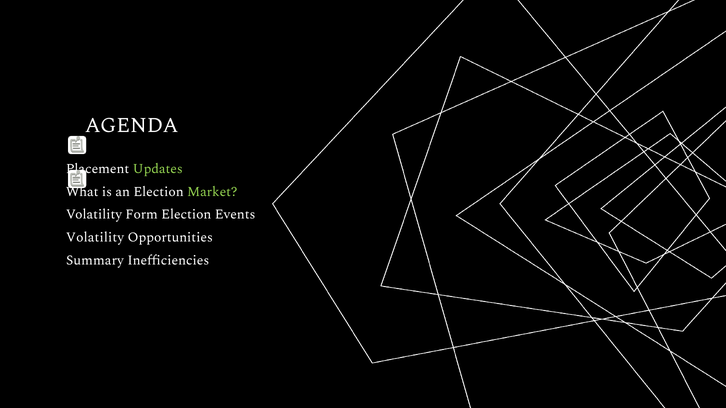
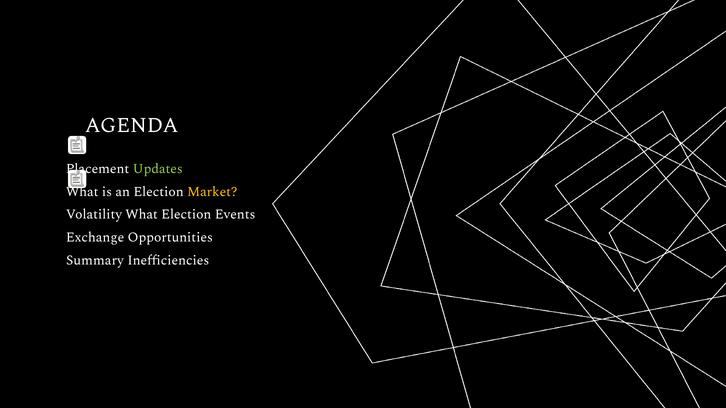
Market colour: light green -> yellow
Volatility Form: Form -> What
Volatility at (95, 238): Volatility -> Exchange
